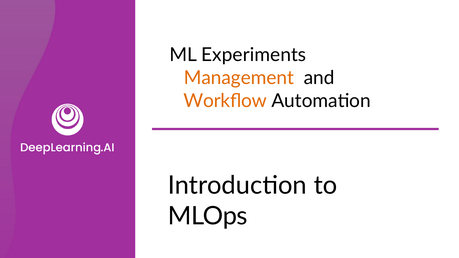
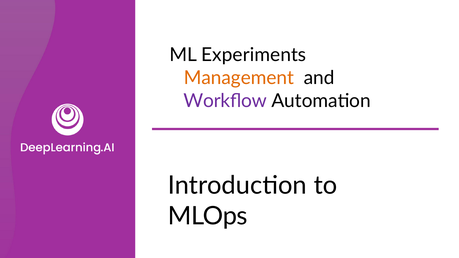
Workﬂow colour: orange -> purple
